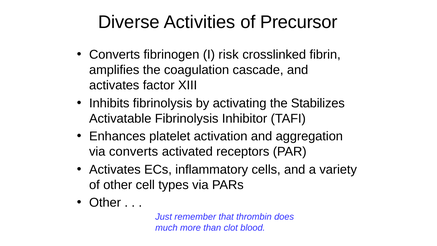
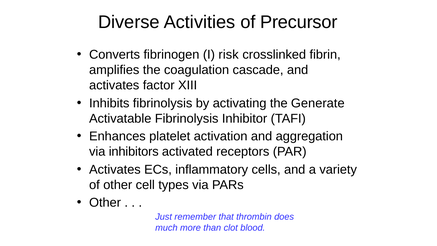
Stabilizes: Stabilizes -> Generate
via converts: converts -> inhibitors
